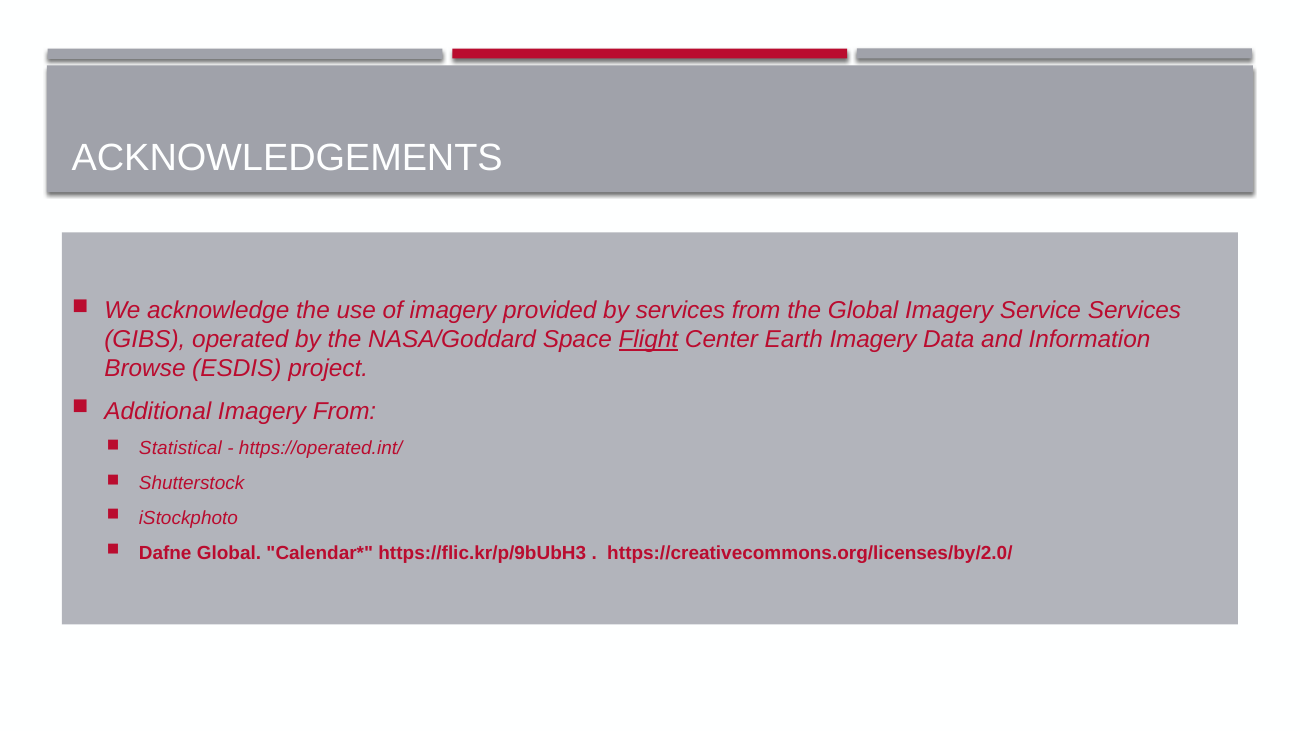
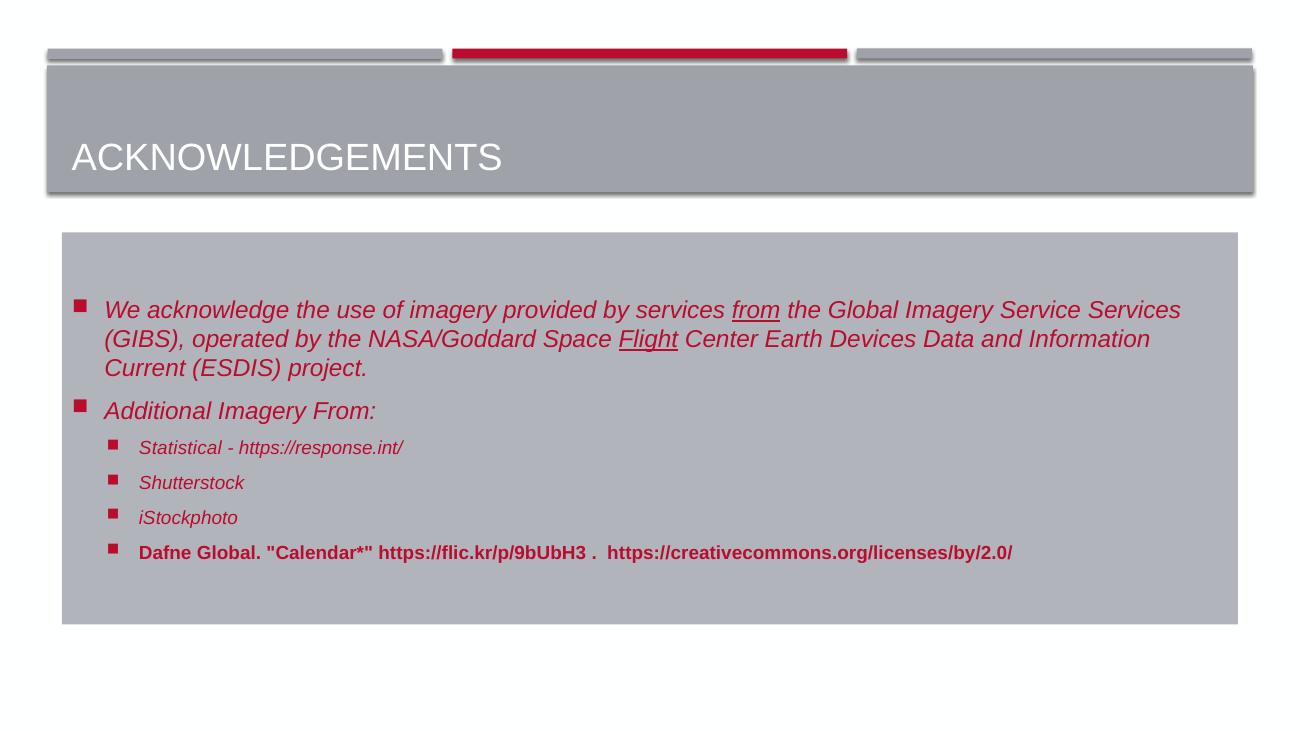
from at (756, 310) underline: none -> present
Earth Imagery: Imagery -> Devices
Browse: Browse -> Current
https://operated.int/: https://operated.int/ -> https://response.int/
